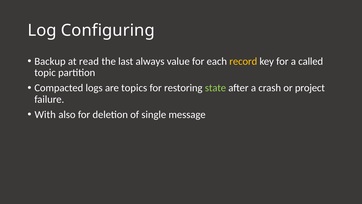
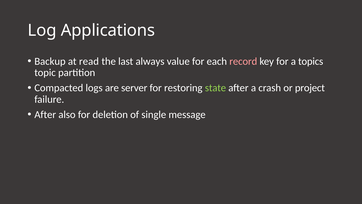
Configuring: Configuring -> Applications
record colour: yellow -> pink
called: called -> topics
topics: topics -> server
With at (45, 114): With -> After
